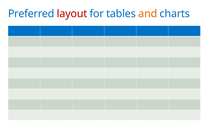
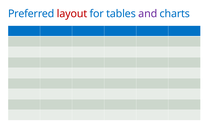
and colour: orange -> purple
